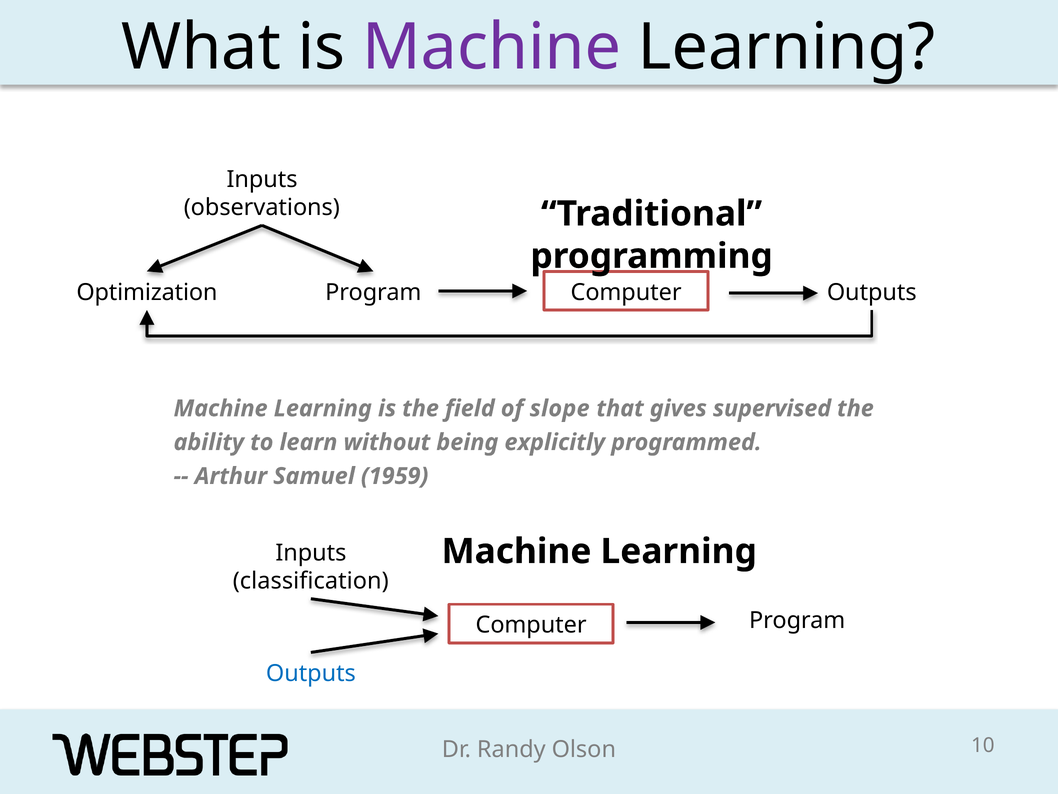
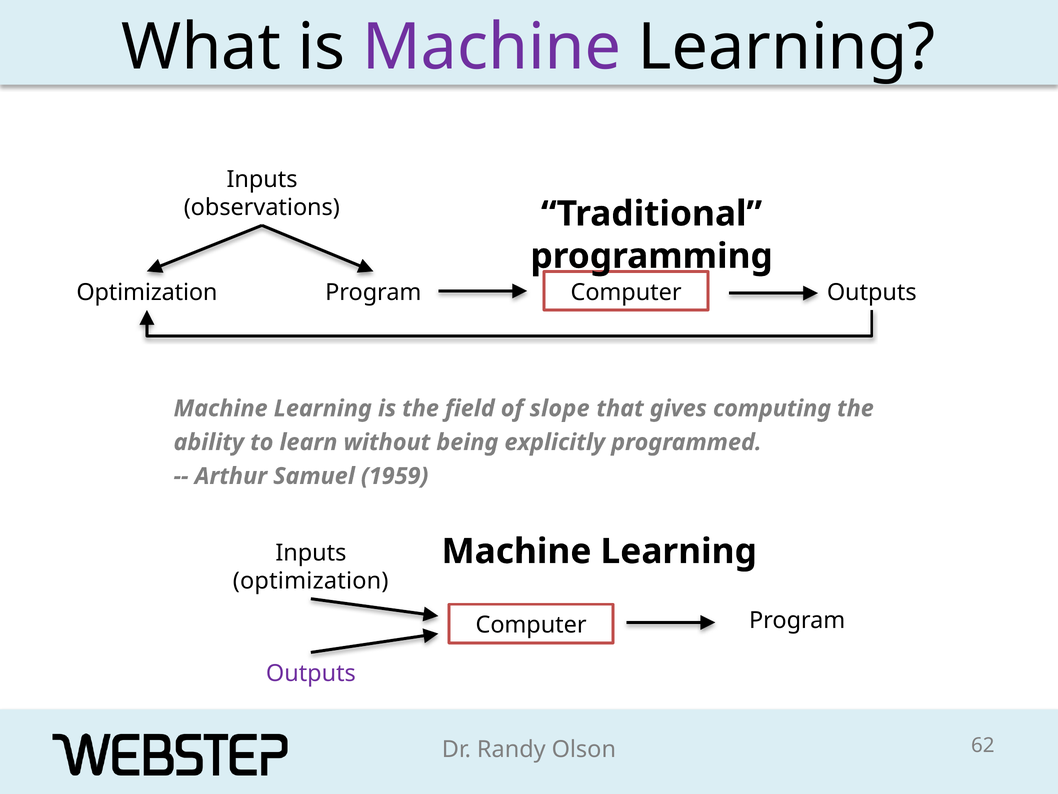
supervised: supervised -> computing
classification at (311, 581): classification -> optimization
Outputs at (311, 673) colour: blue -> purple
10: 10 -> 62
